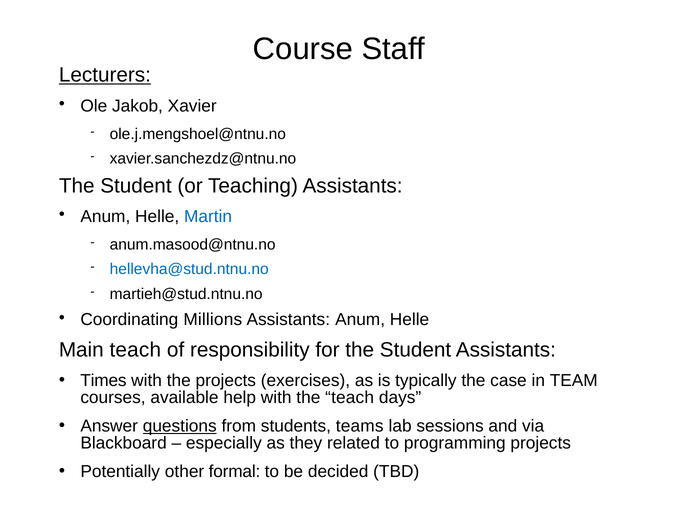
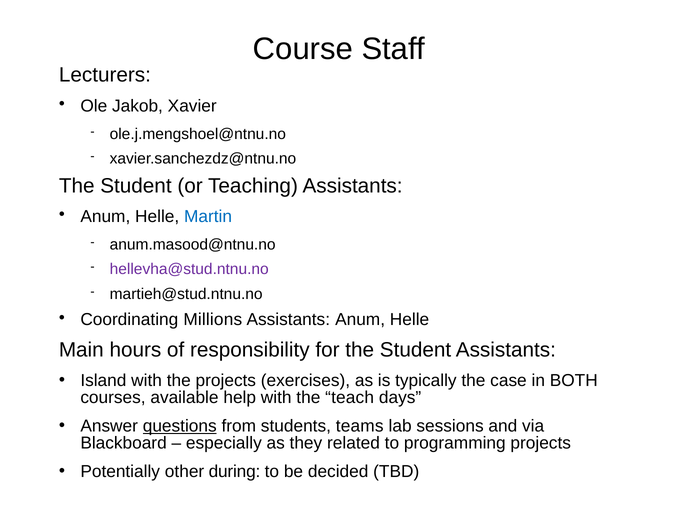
Lecturers underline: present -> none
hellevha@stud.ntnu.no colour: blue -> purple
Main teach: teach -> hours
Times: Times -> Island
TEAM: TEAM -> BOTH
formal: formal -> during
